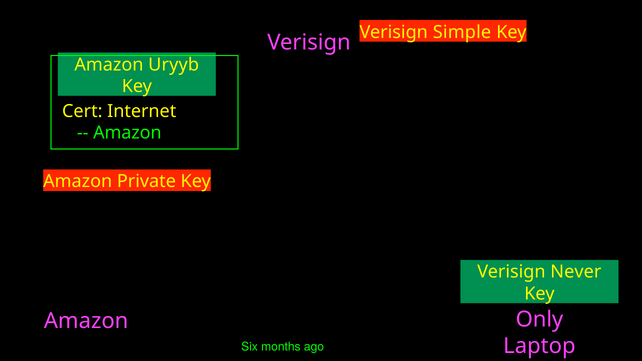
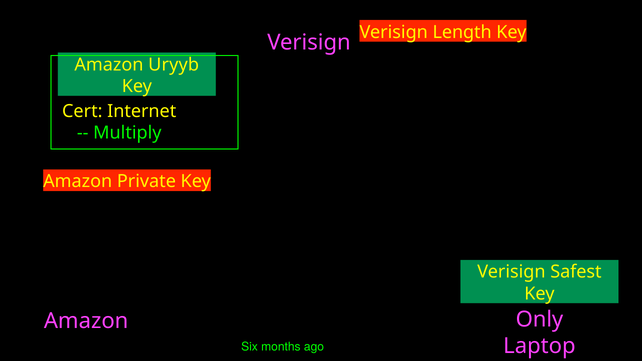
Simple: Simple -> Length
Amazon at (127, 133): Amazon -> Multiply
Never: Never -> Safest
